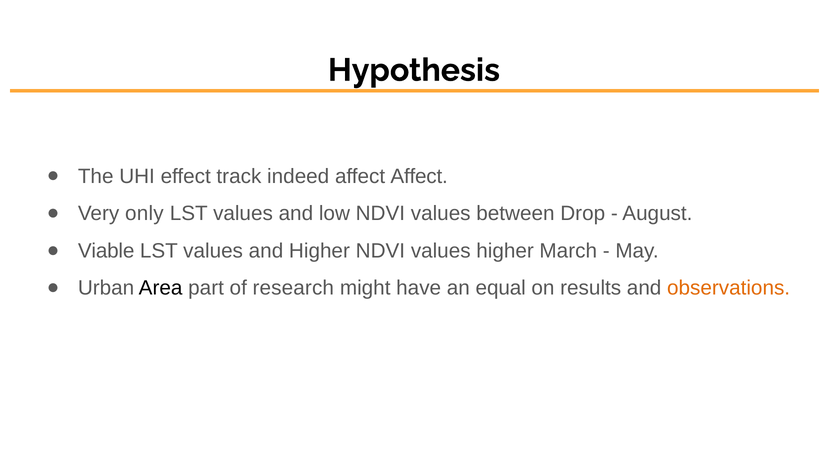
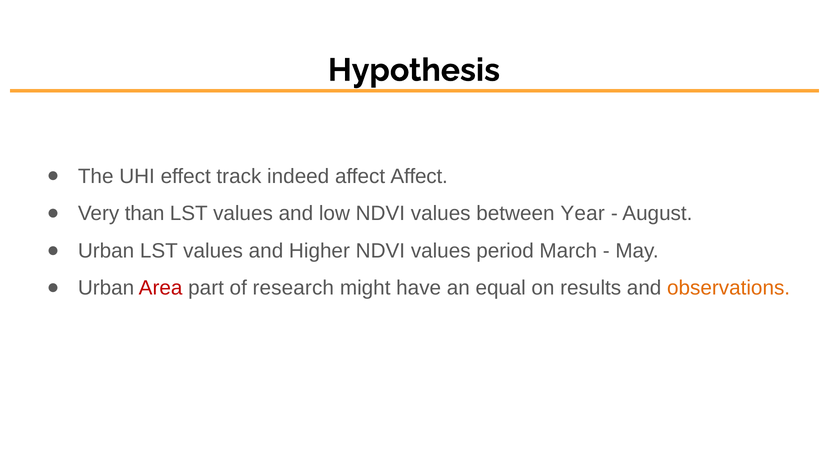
only: only -> than
Drop: Drop -> Year
Viable at (106, 251): Viable -> Urban
values higher: higher -> period
Area colour: black -> red
